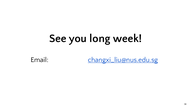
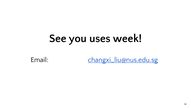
long: long -> uses
